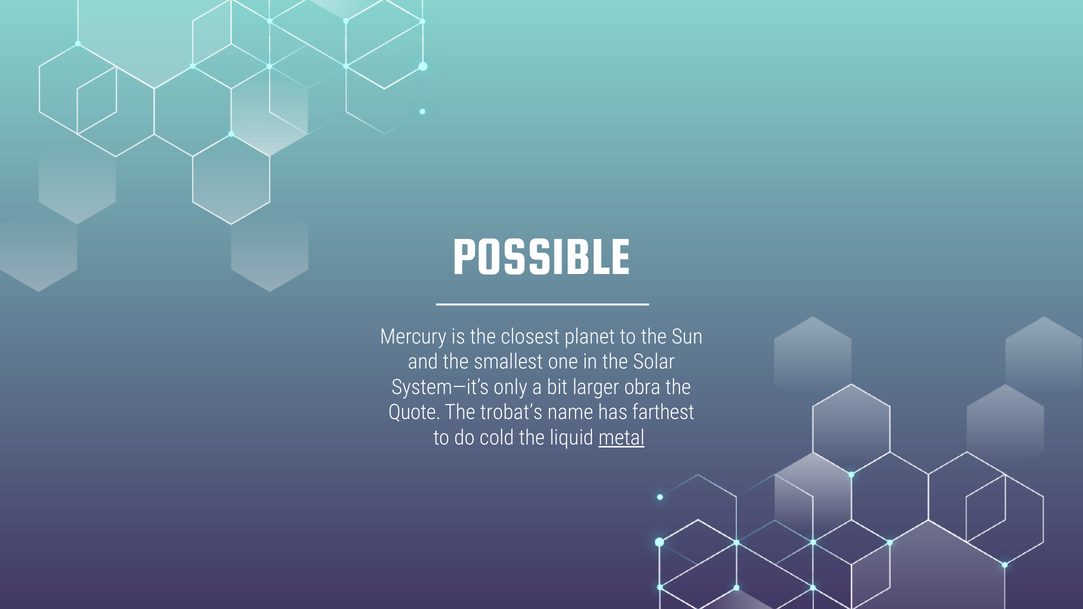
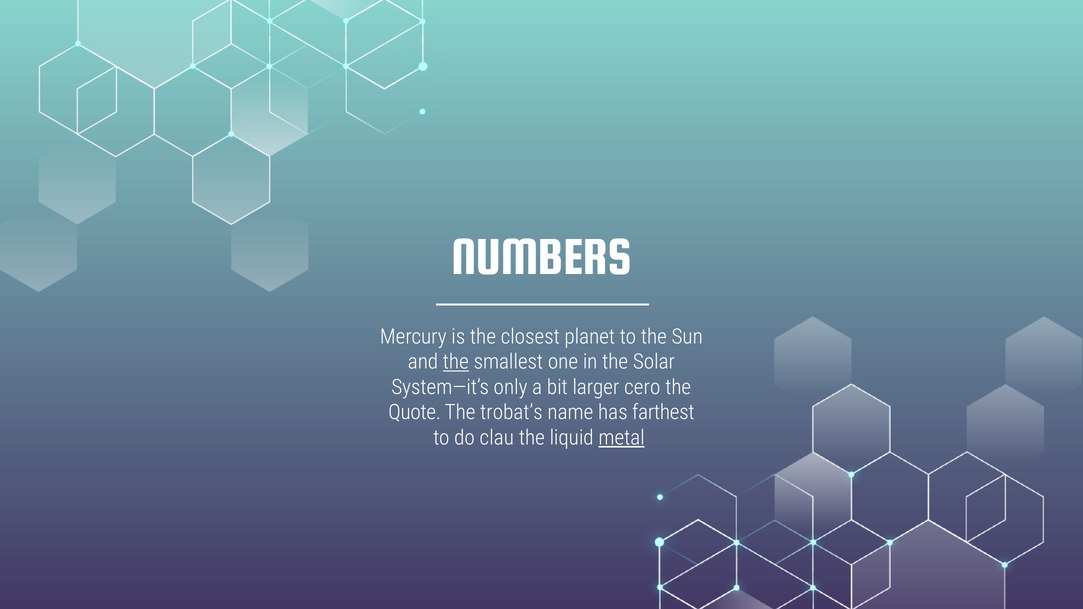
POSSIBLE: POSSIBLE -> NUMBERS
the at (456, 362) underline: none -> present
obra: obra -> cero
cold: cold -> clau
